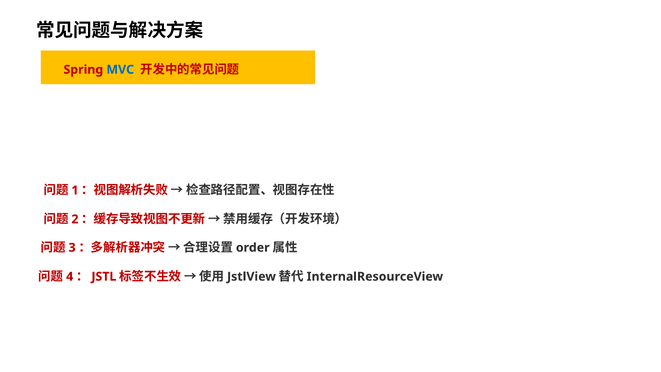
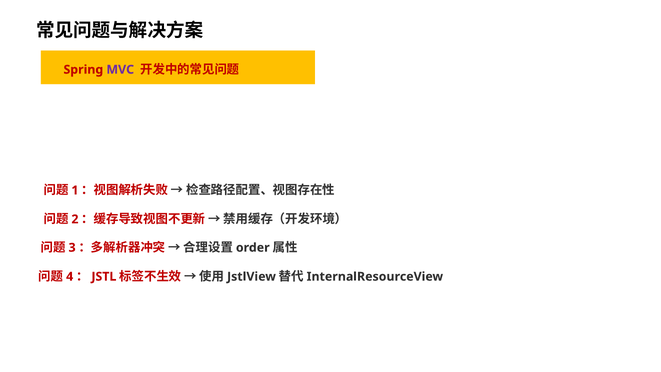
MVC colour: blue -> purple
